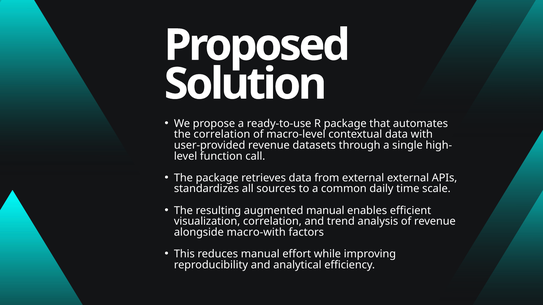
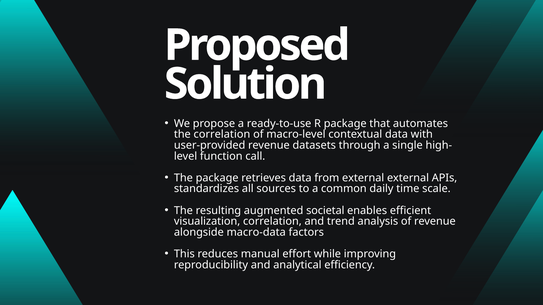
augmented manual: manual -> societal
macro-with: macro-with -> macro-data
